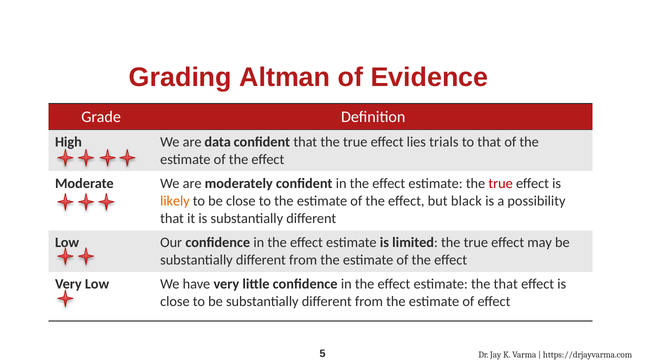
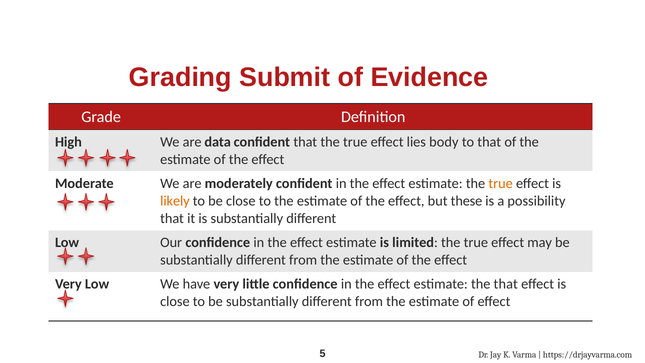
Altman: Altman -> Submit
trials: trials -> body
true at (501, 183) colour: red -> orange
black: black -> these
